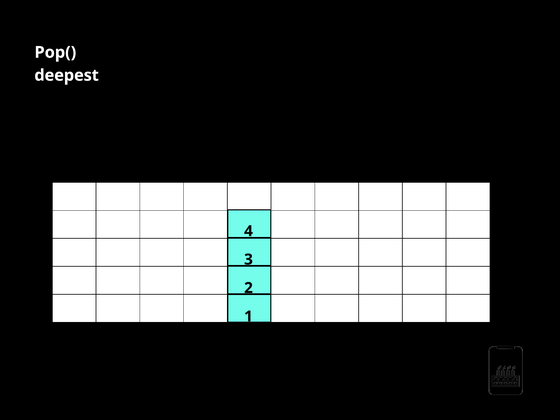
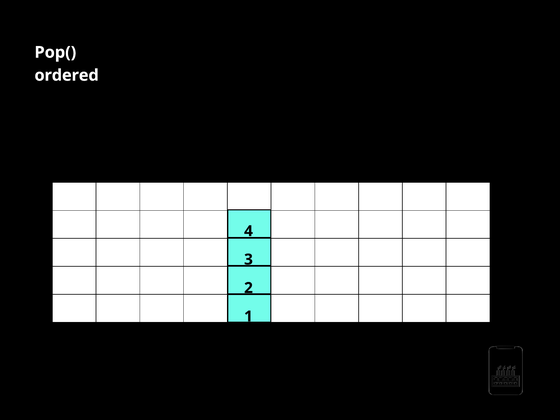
deepest: deepest -> ordered
